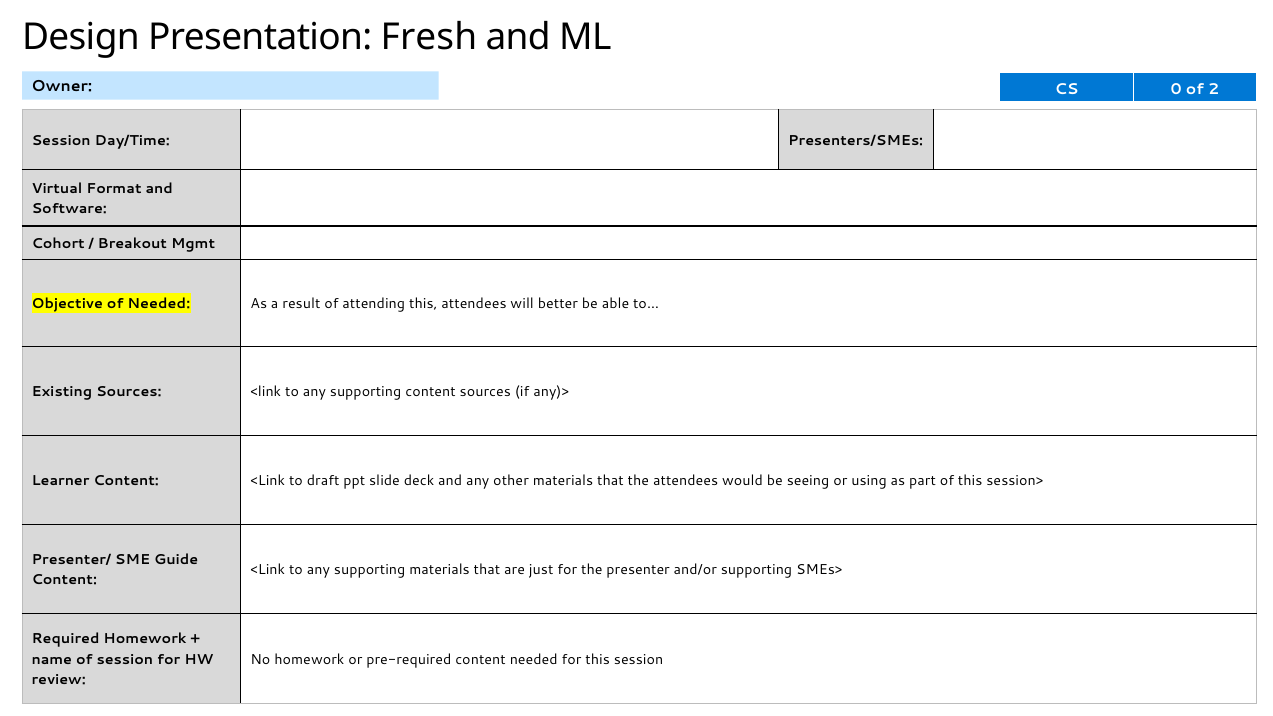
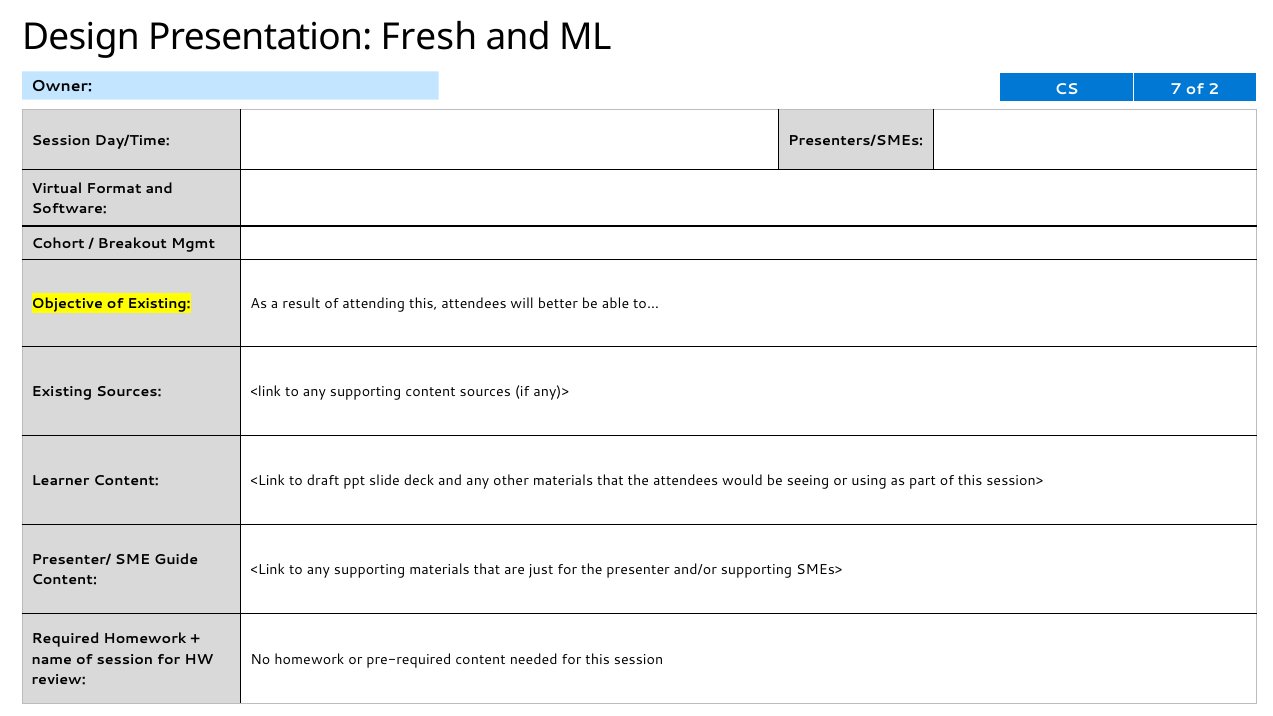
0: 0 -> 7
of Needed: Needed -> Existing
